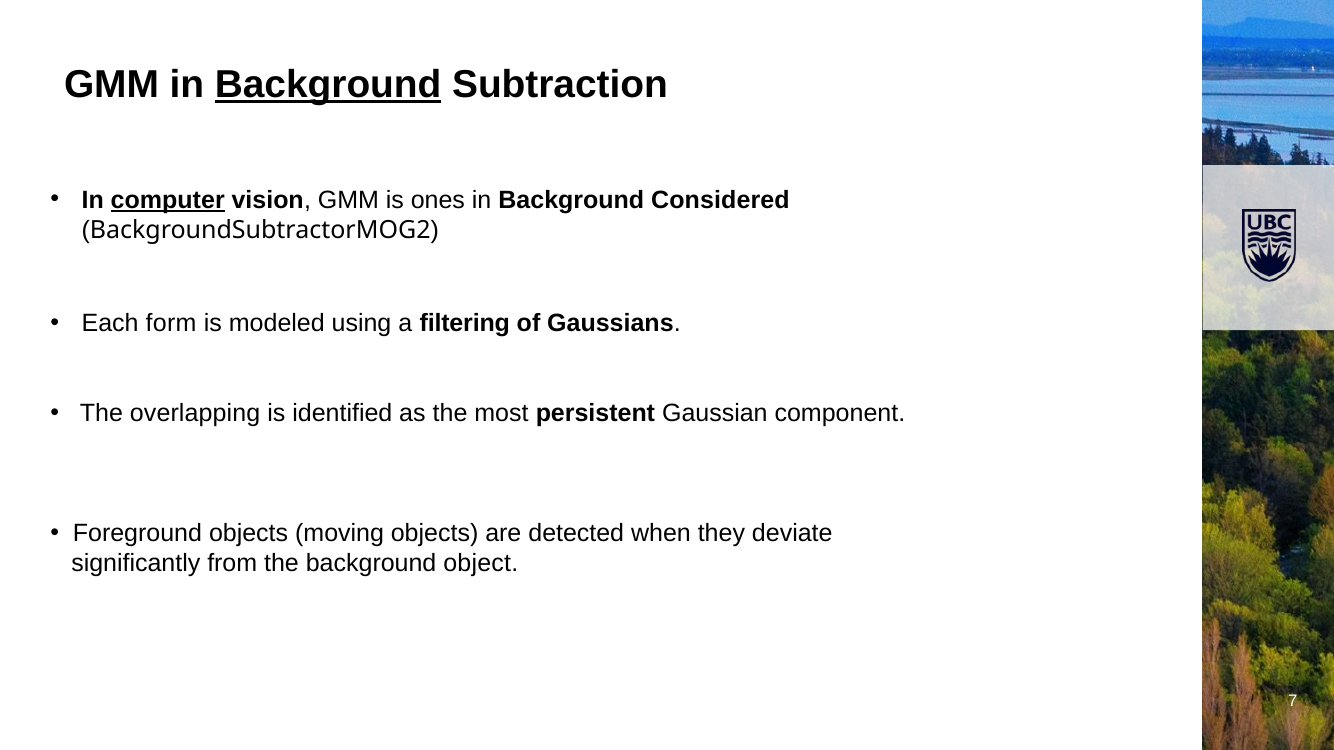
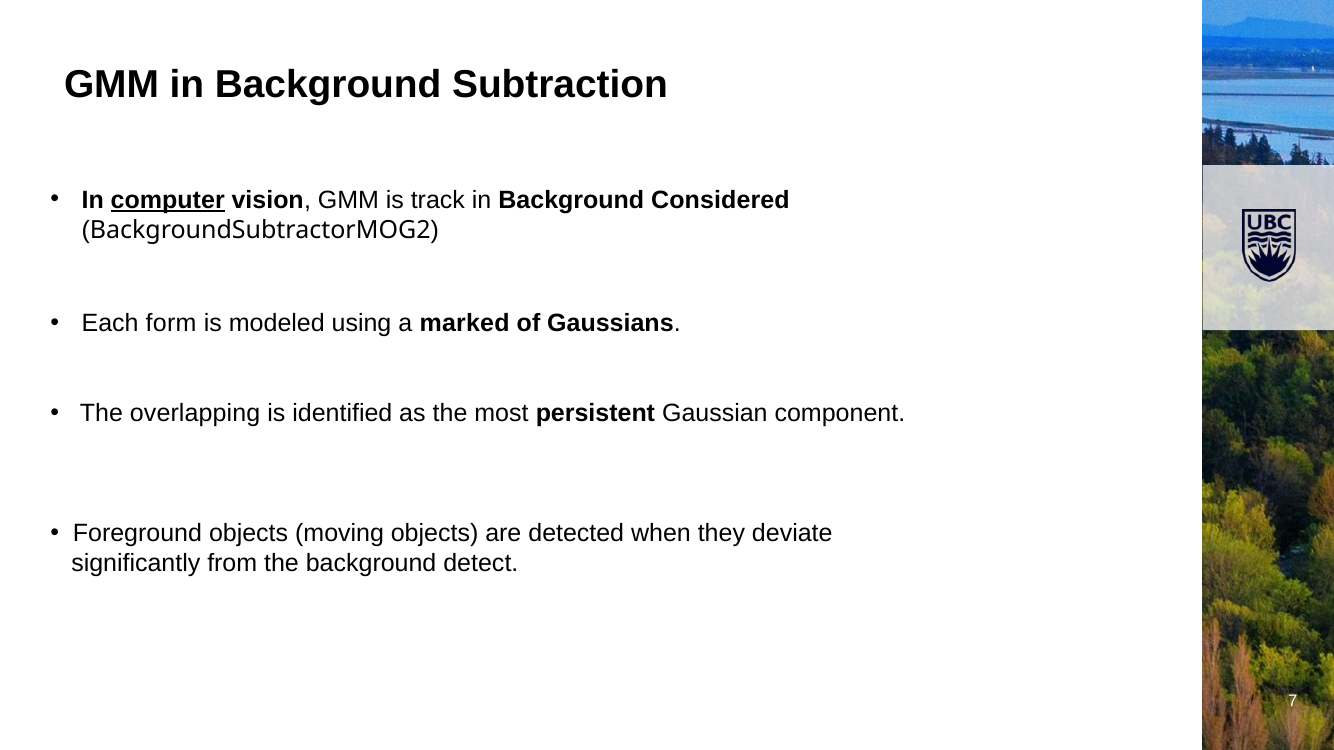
Background at (328, 85) underline: present -> none
ones: ones -> track
filtering: filtering -> marked
object: object -> detect
